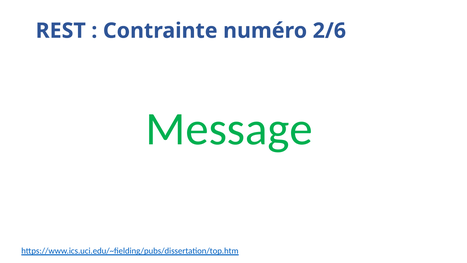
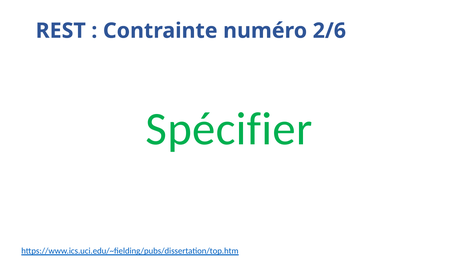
Message: Message -> Spécifier
